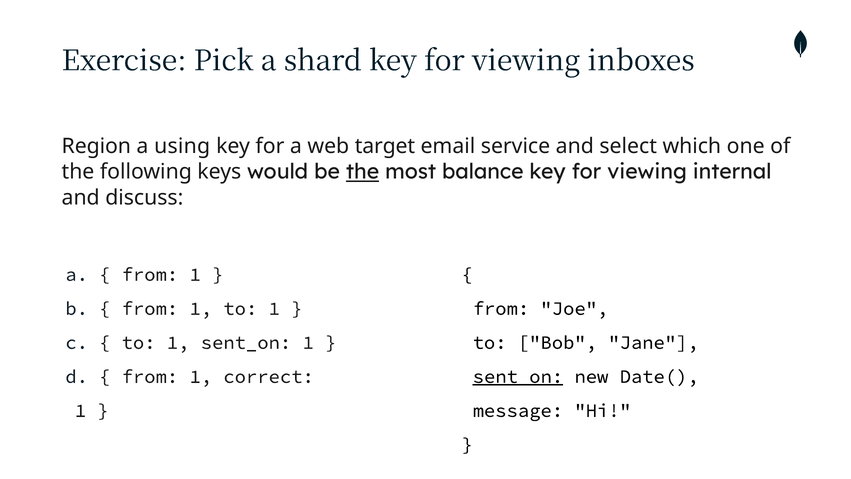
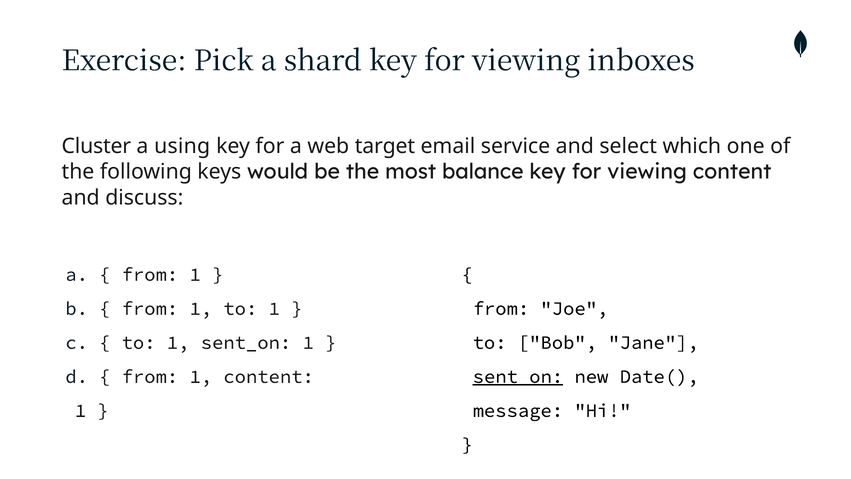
Region: Region -> Cluster
the at (363, 172) underline: present -> none
viewing internal: internal -> content
1 correct: correct -> content
